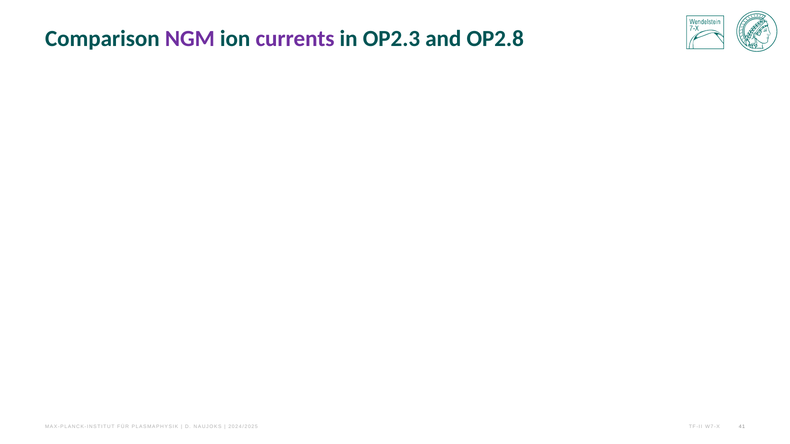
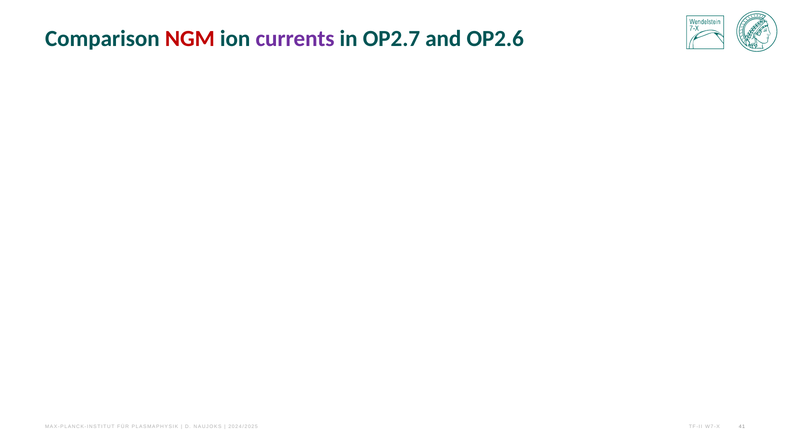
NGM colour: purple -> red
OP2.3: OP2.3 -> OP2.7
OP2.8: OP2.8 -> OP2.6
